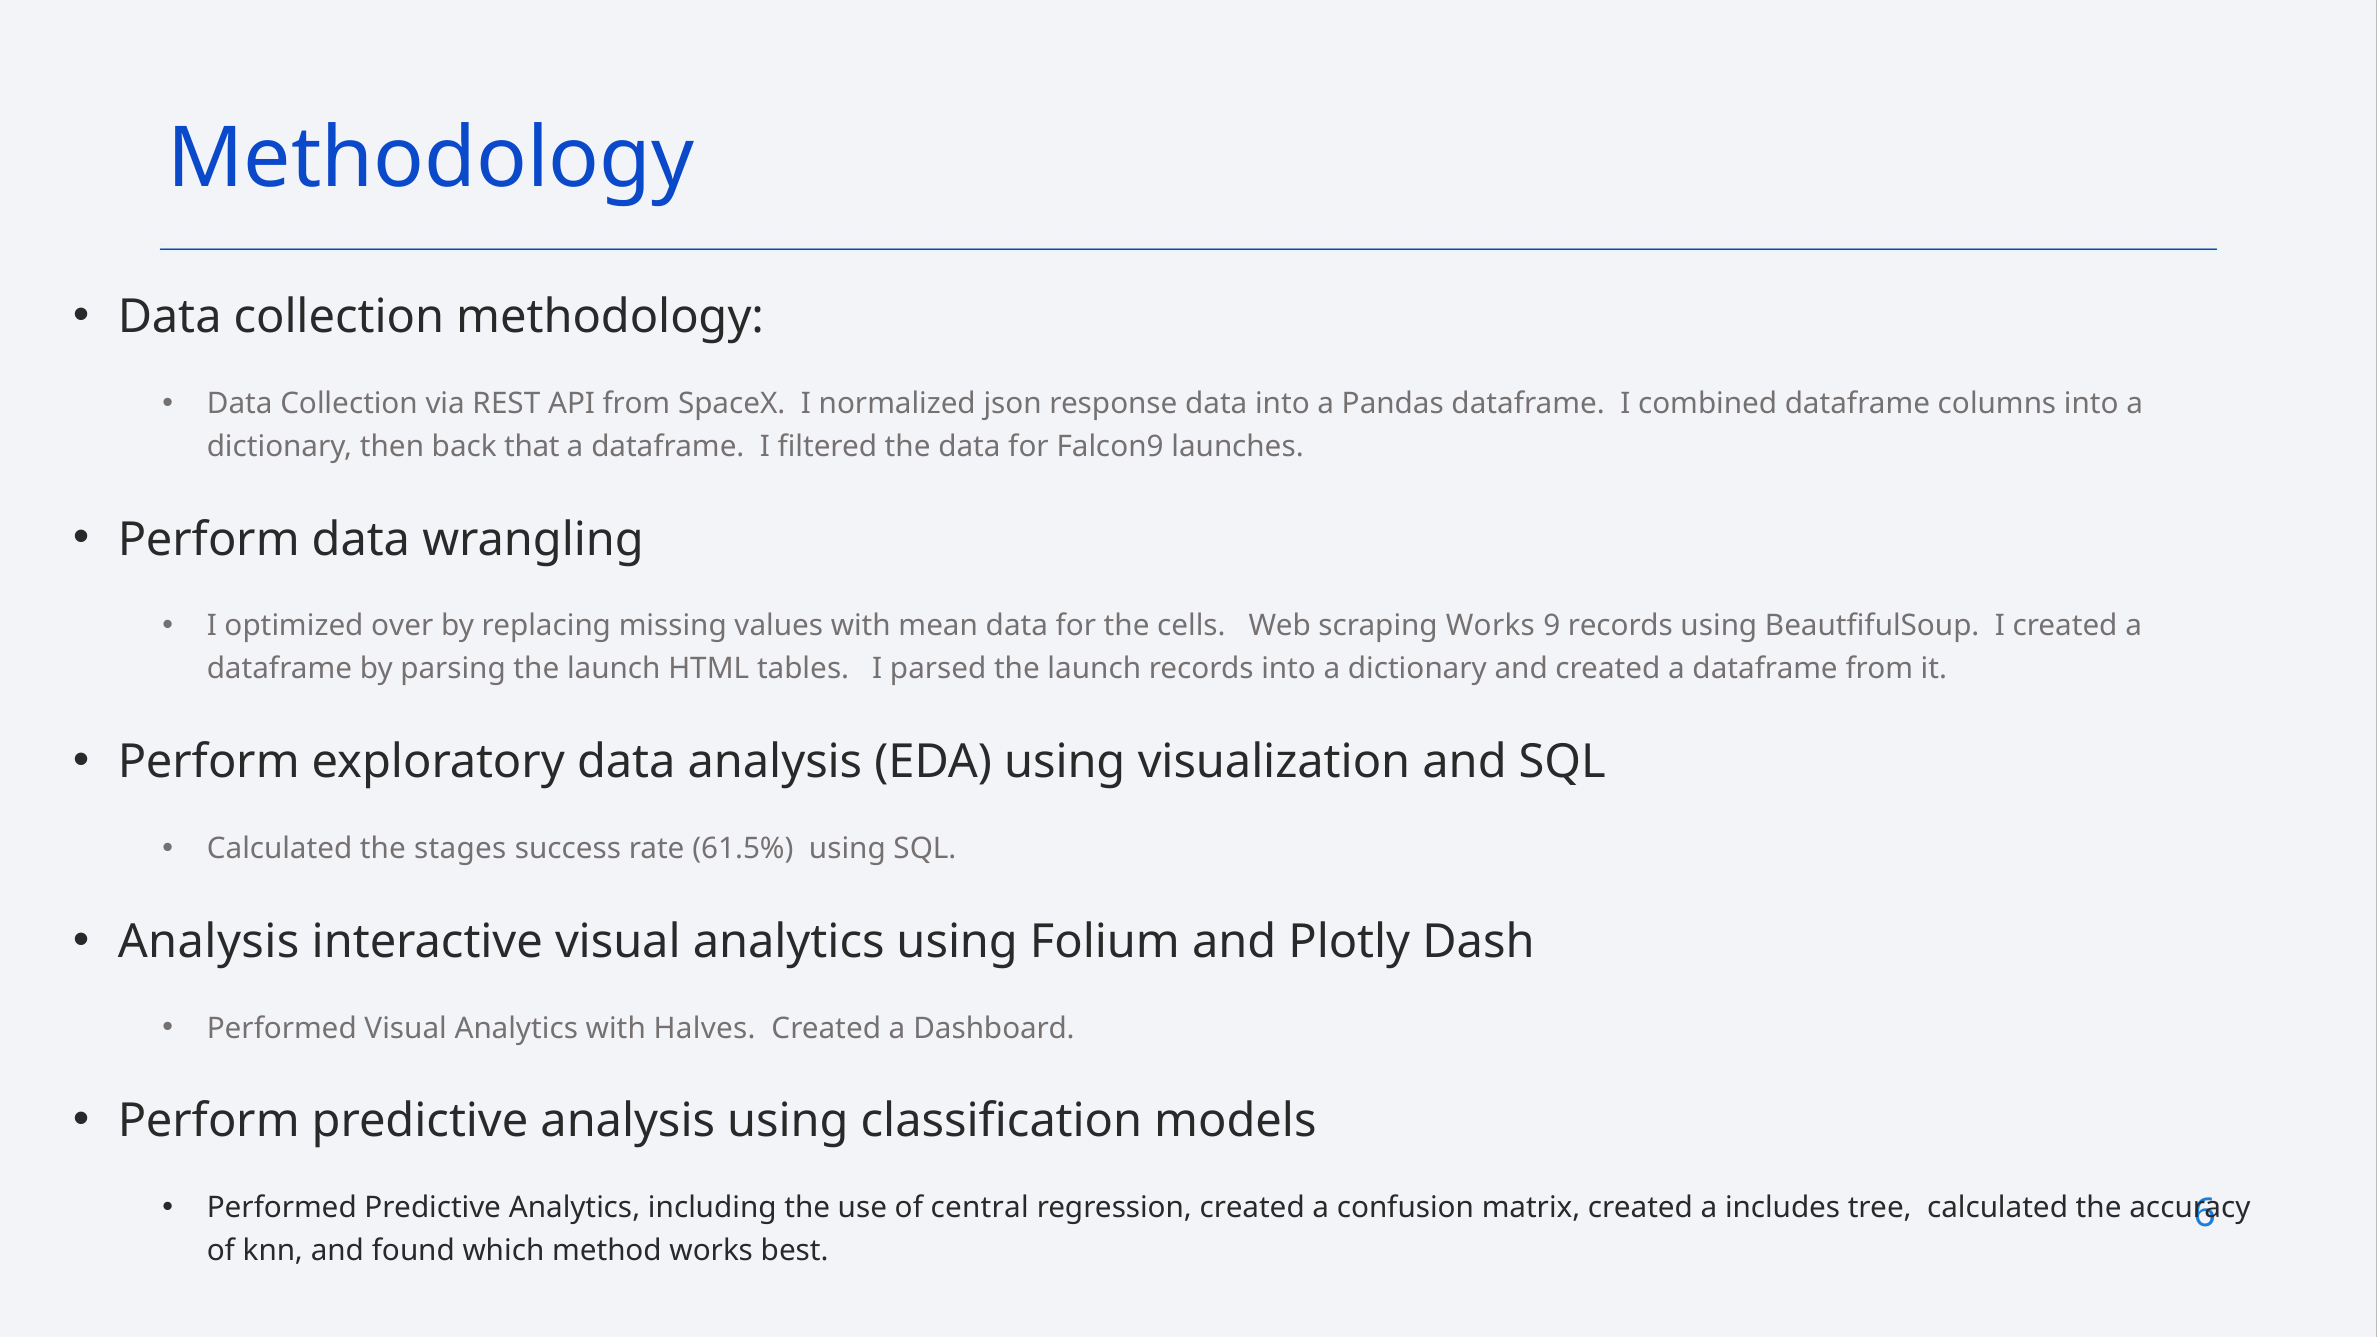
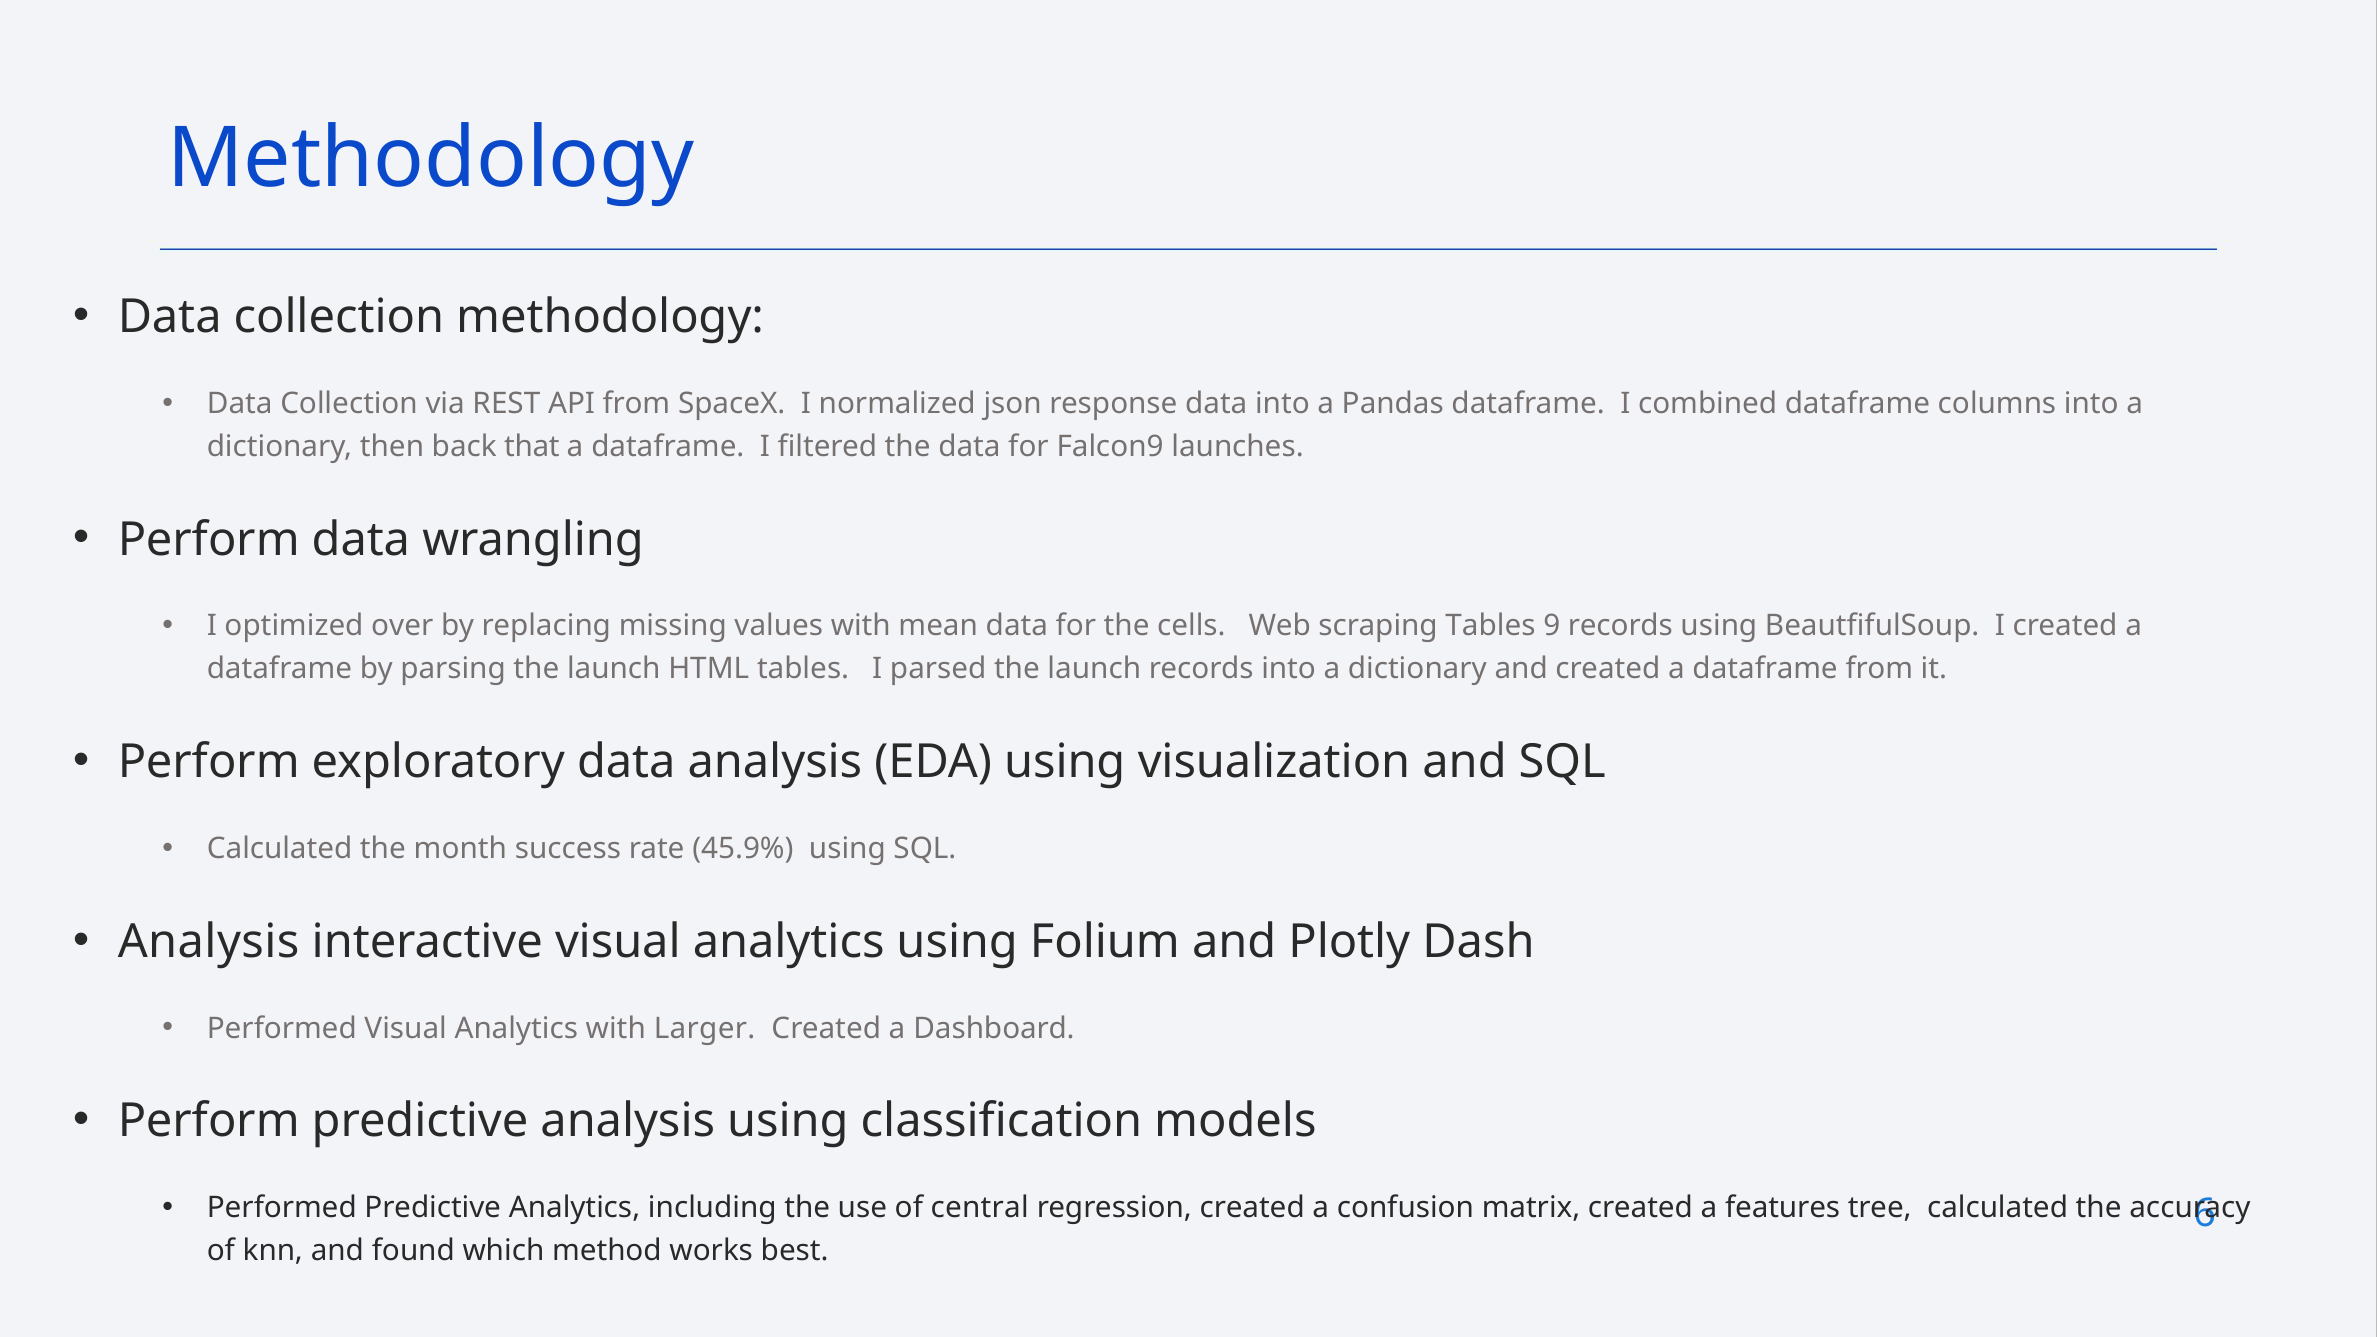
scraping Works: Works -> Tables
stages: stages -> month
61.5%: 61.5% -> 45.9%
Halves: Halves -> Larger
includes: includes -> features
